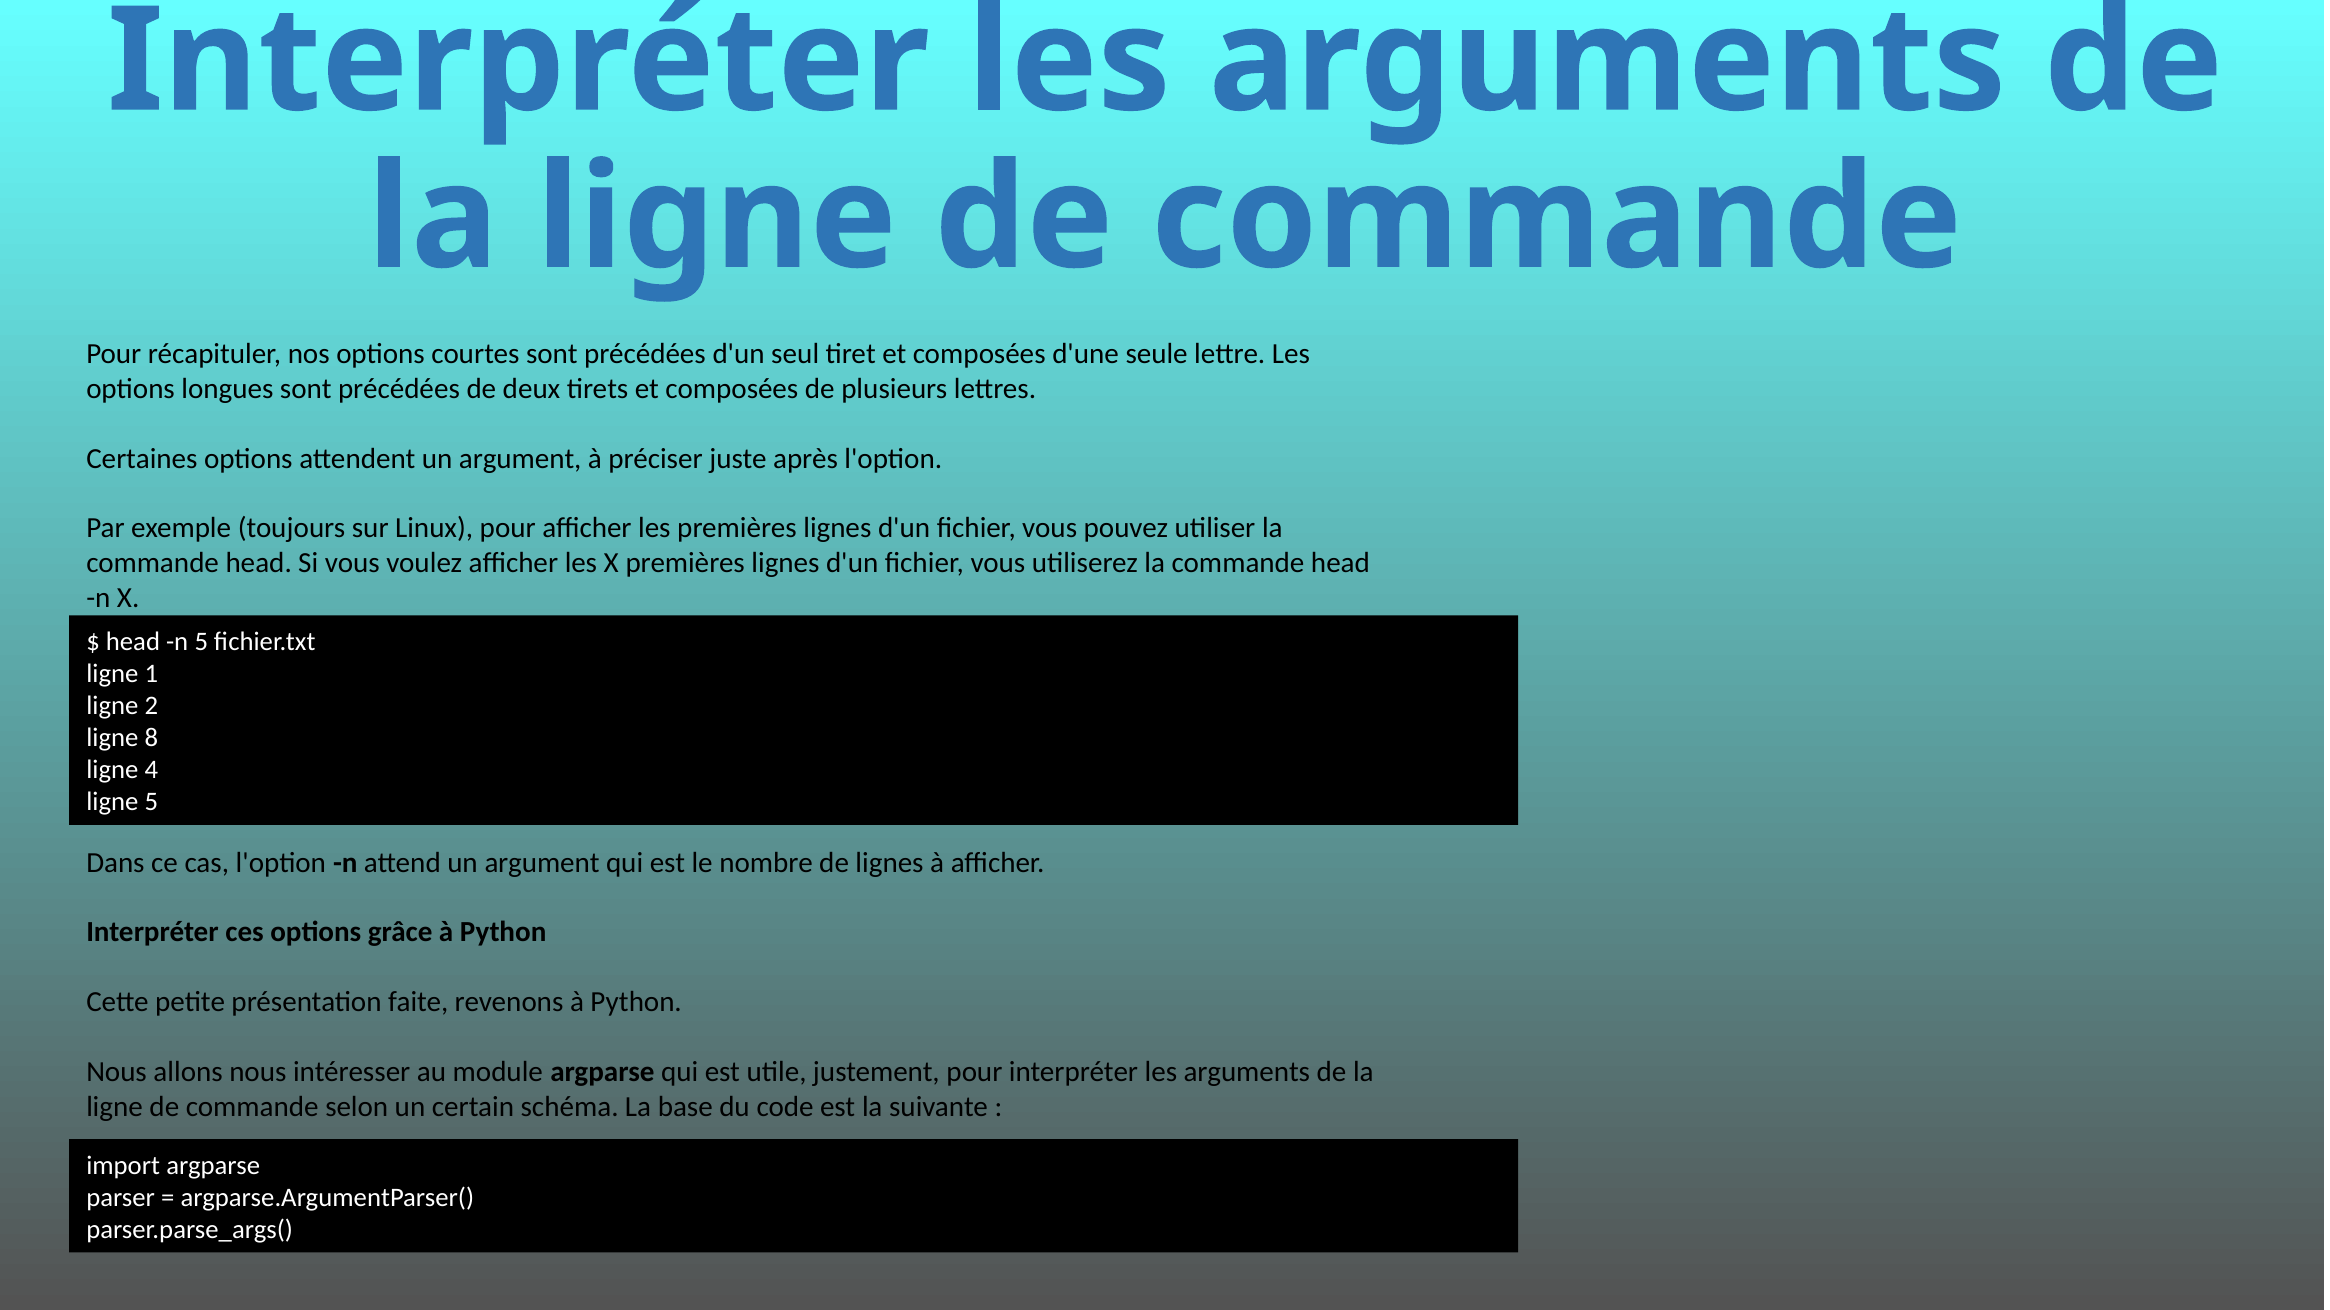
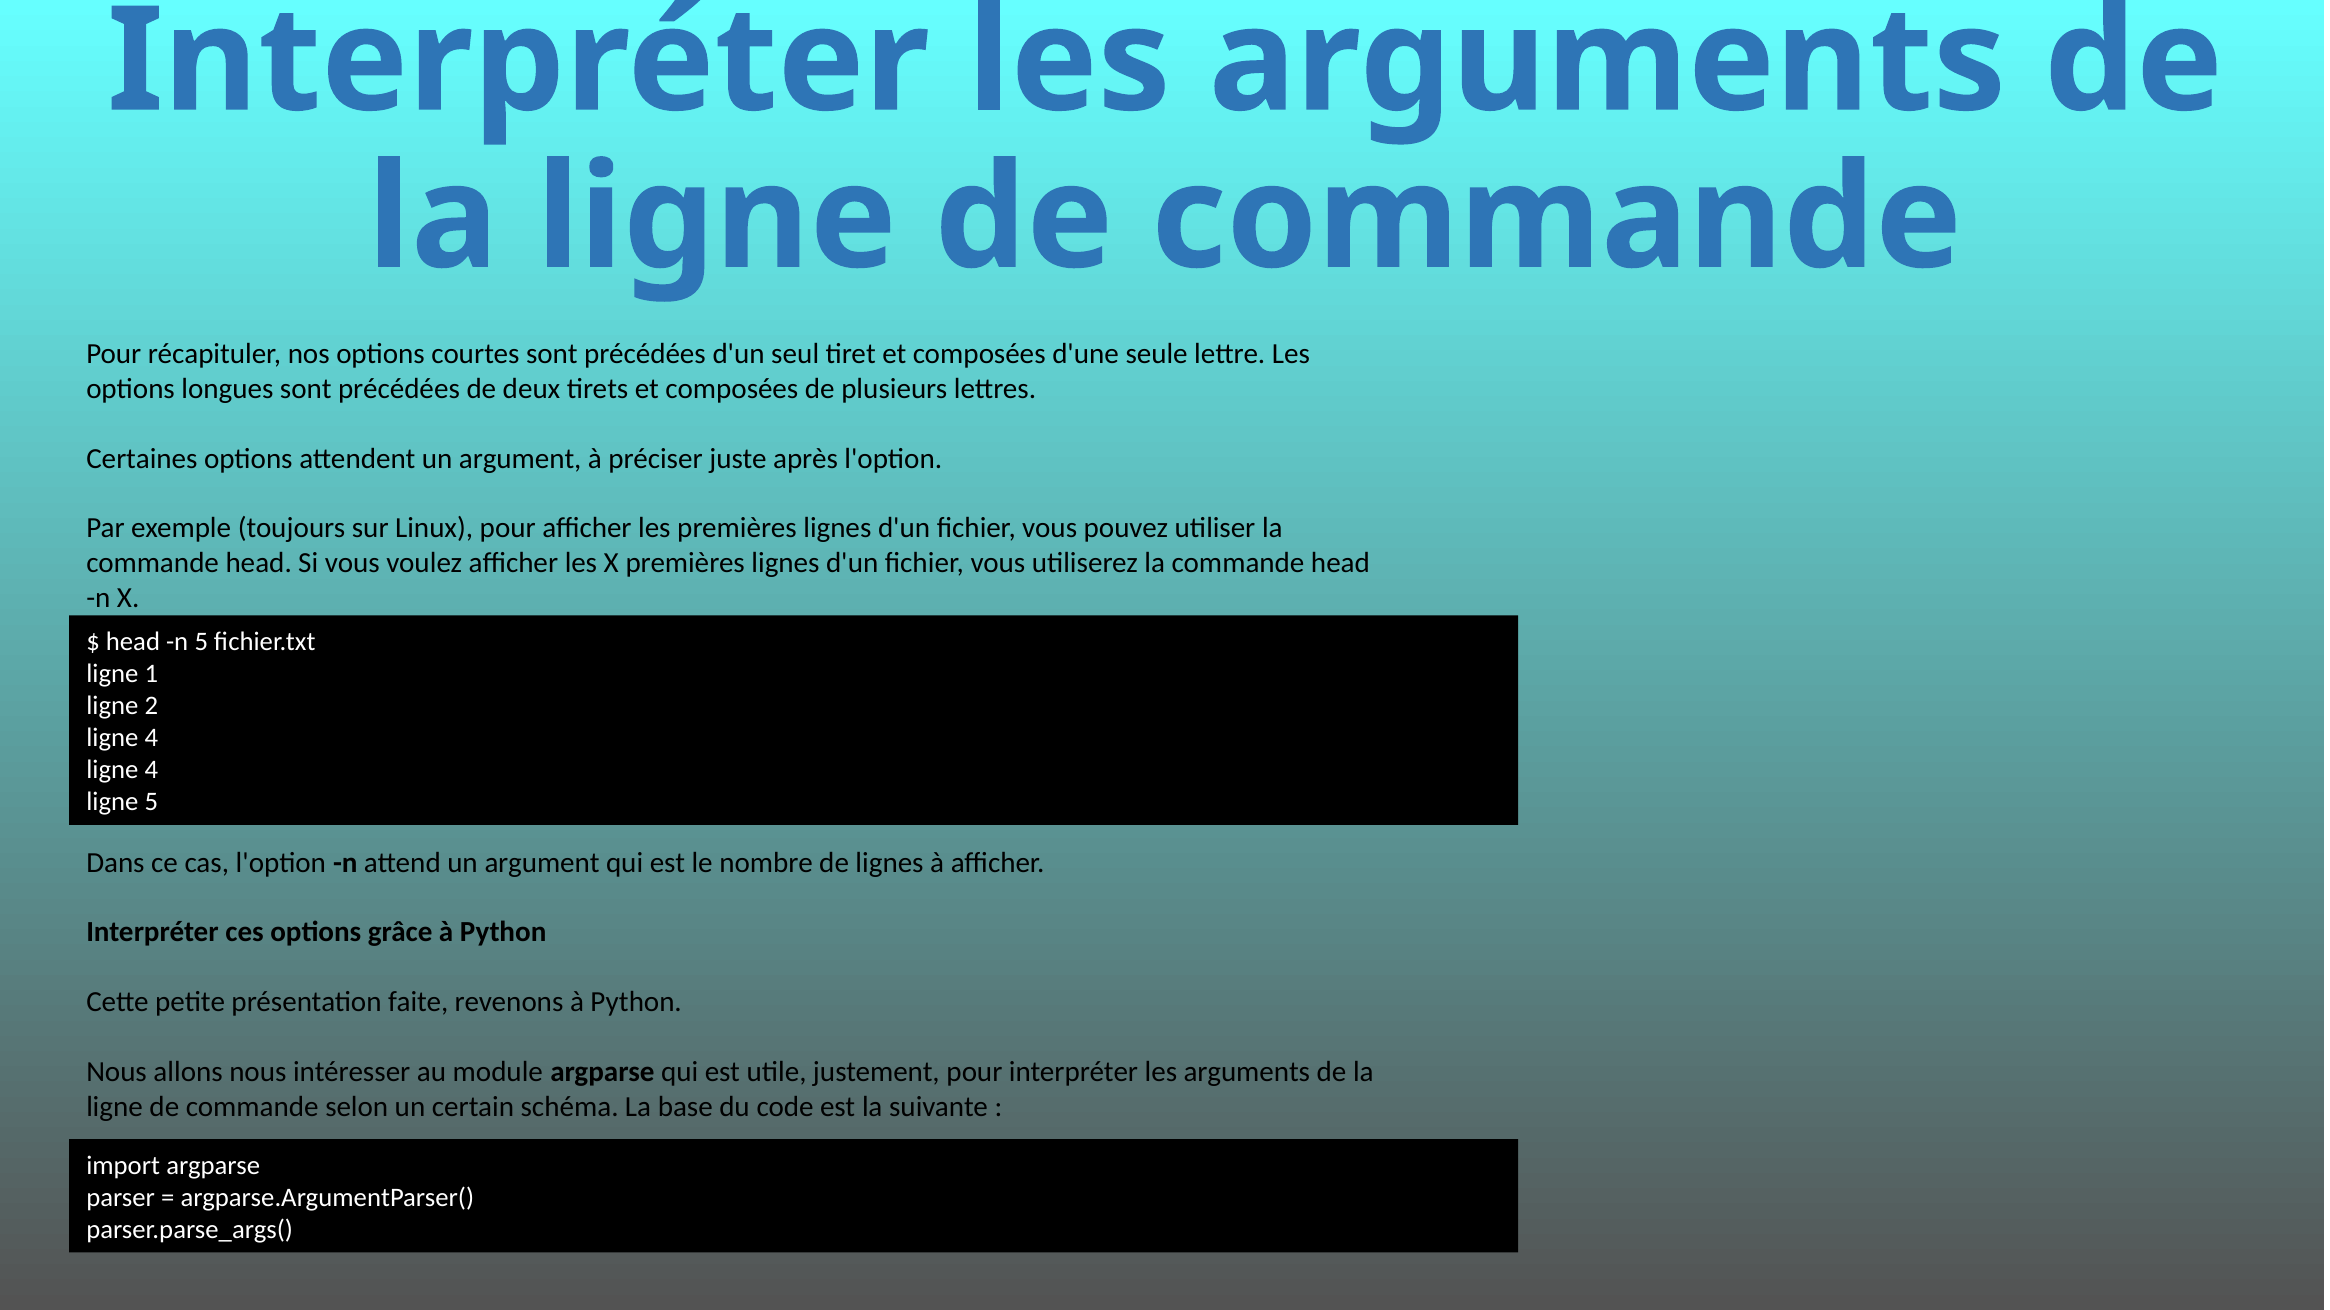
8 at (151, 738): 8 -> 4
